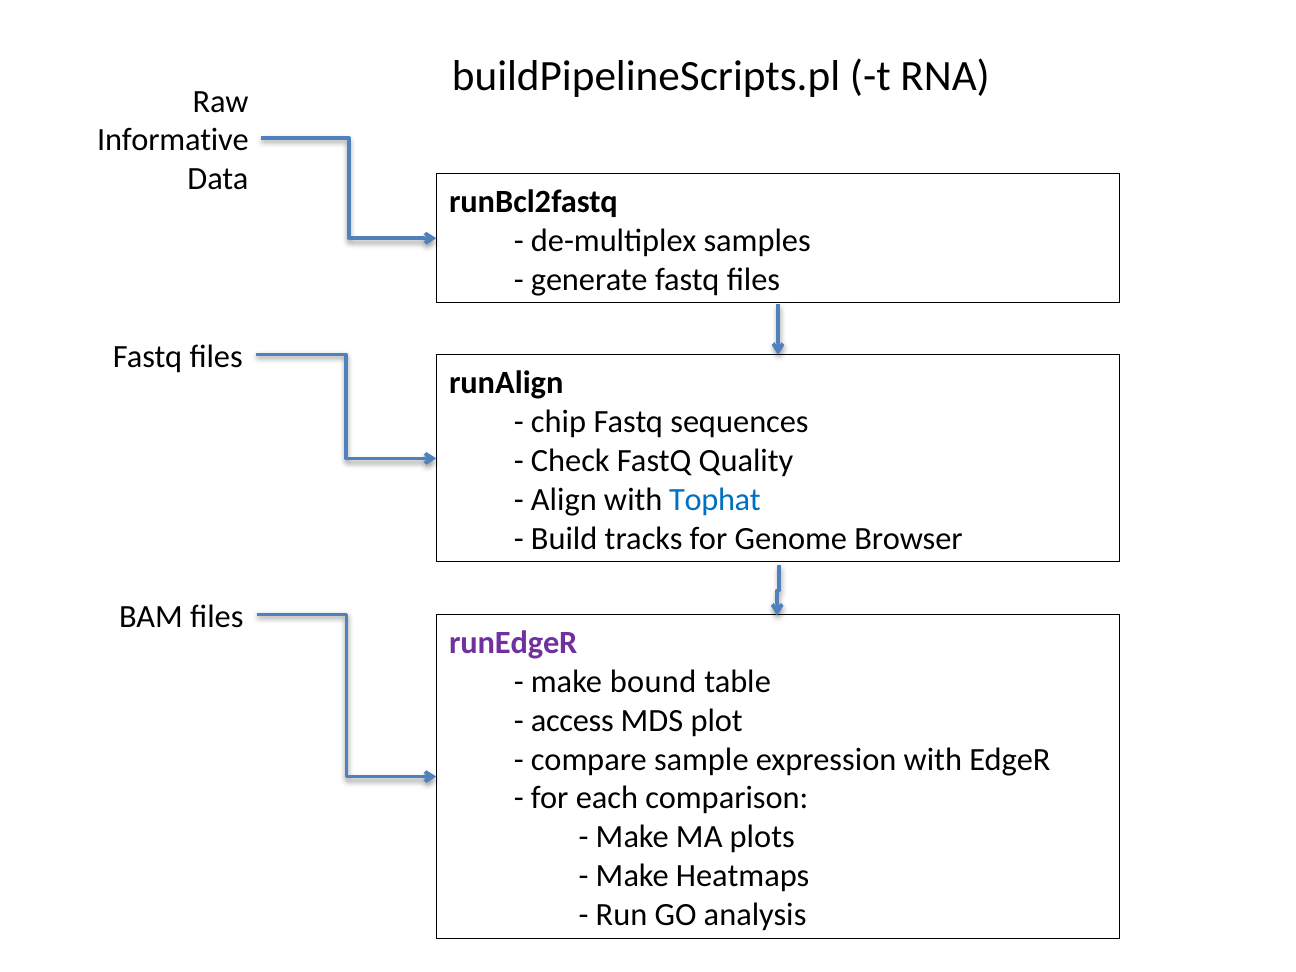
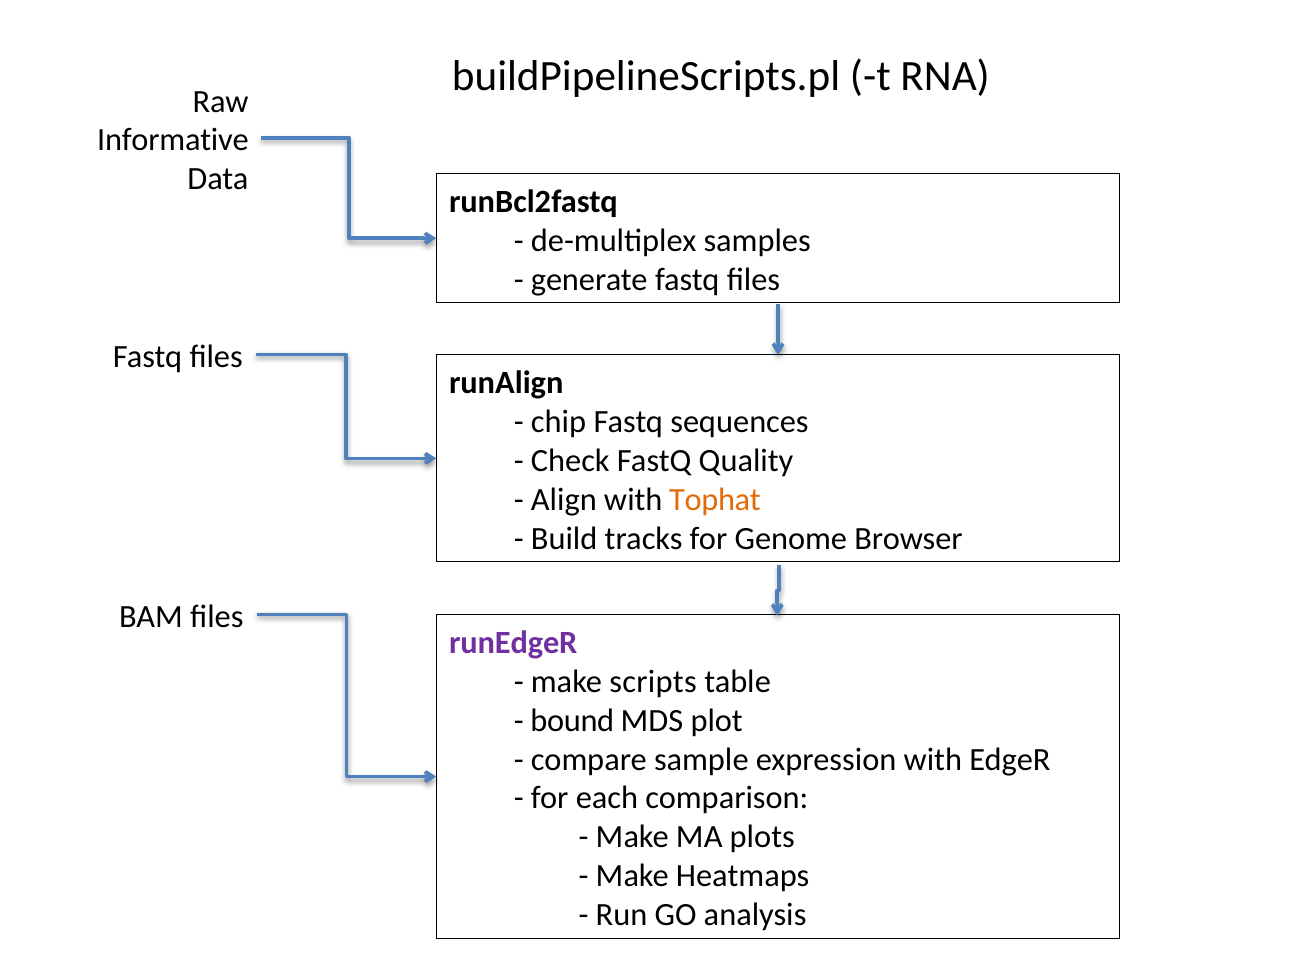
Tophat colour: blue -> orange
bound: bound -> scripts
access: access -> bound
